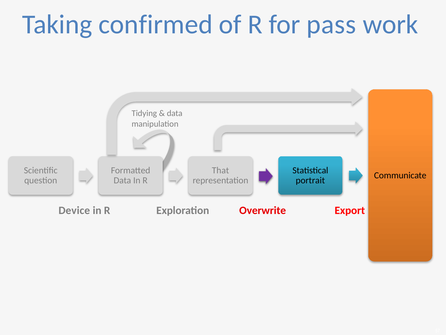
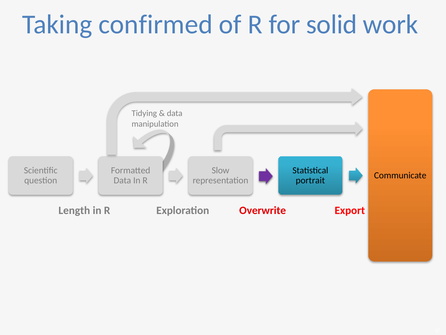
pass: pass -> solid
That: That -> Slow
Device: Device -> Length
